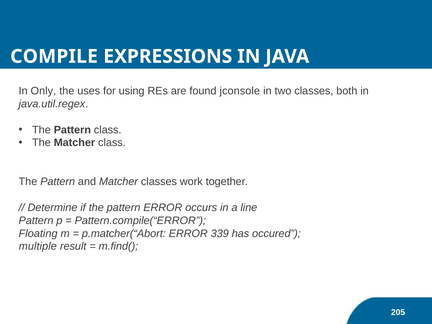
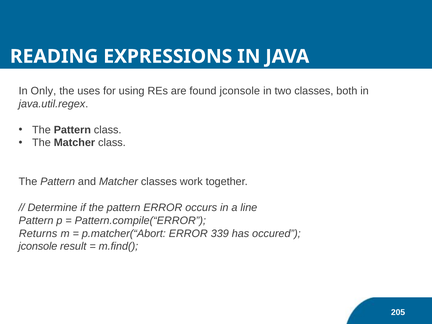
COMPILE: COMPILE -> READING
Floating: Floating -> Returns
multiple at (38, 246): multiple -> jconsole
